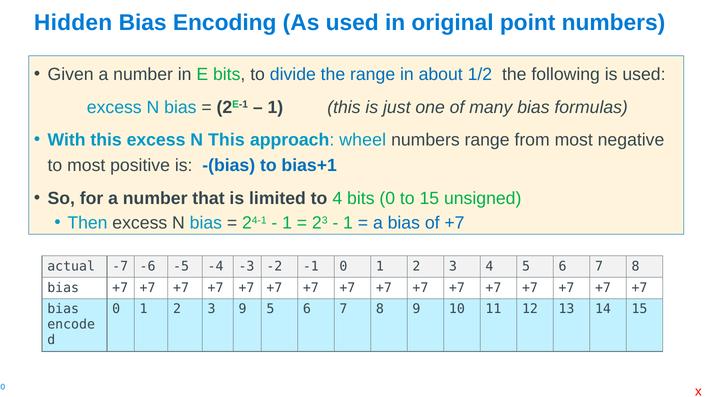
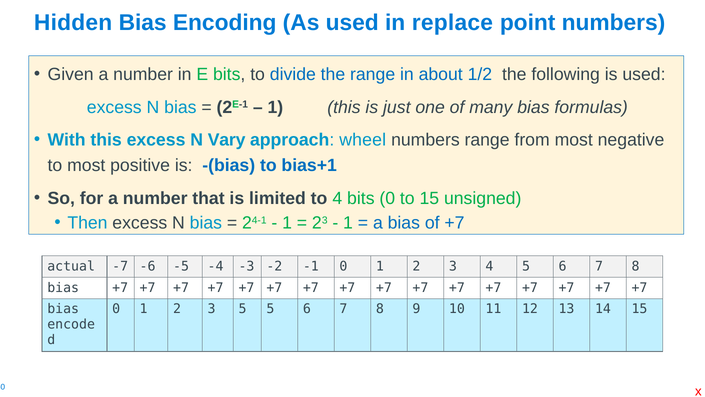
original: original -> replace
N This: This -> Vary
3 9: 9 -> 5
